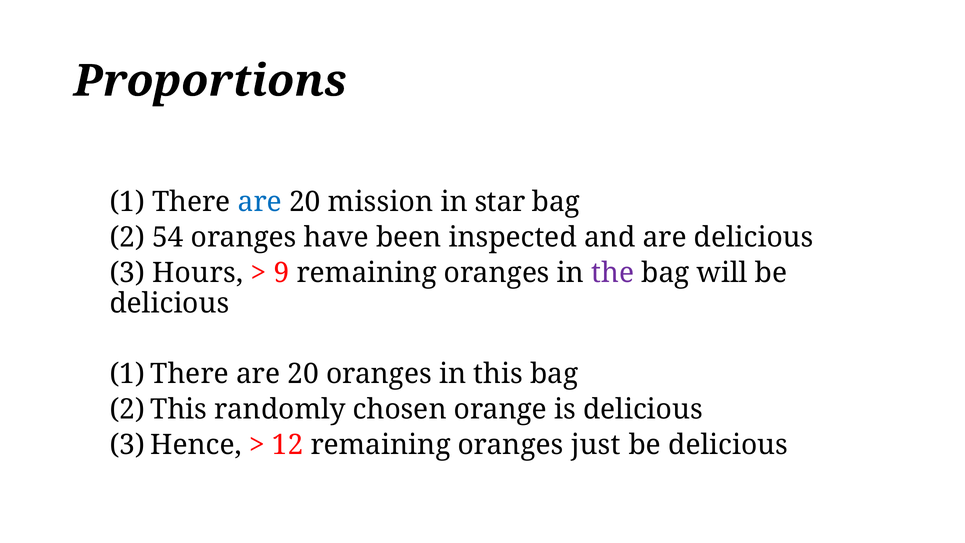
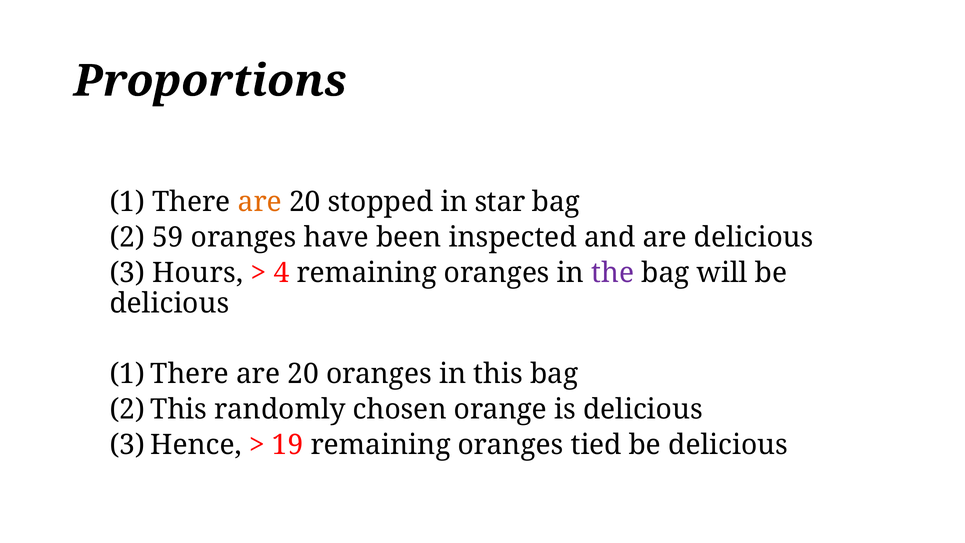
are at (260, 202) colour: blue -> orange
mission: mission -> stopped
54: 54 -> 59
9: 9 -> 4
12: 12 -> 19
just: just -> tied
